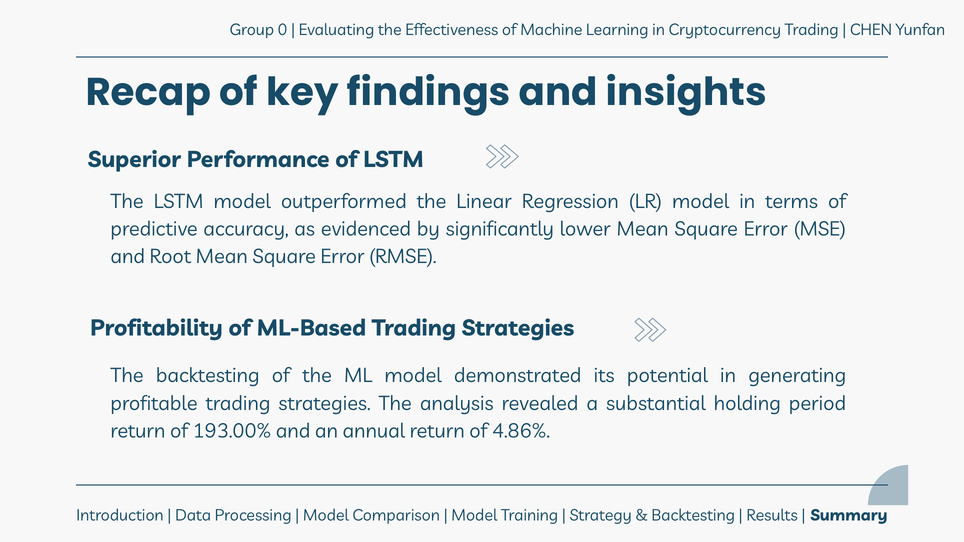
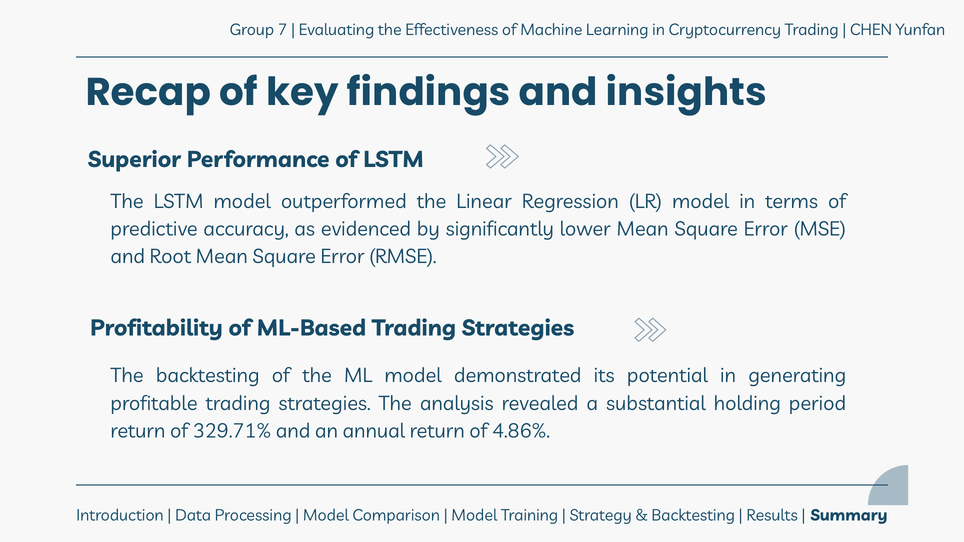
0: 0 -> 7
193.00%: 193.00% -> 329.71%
